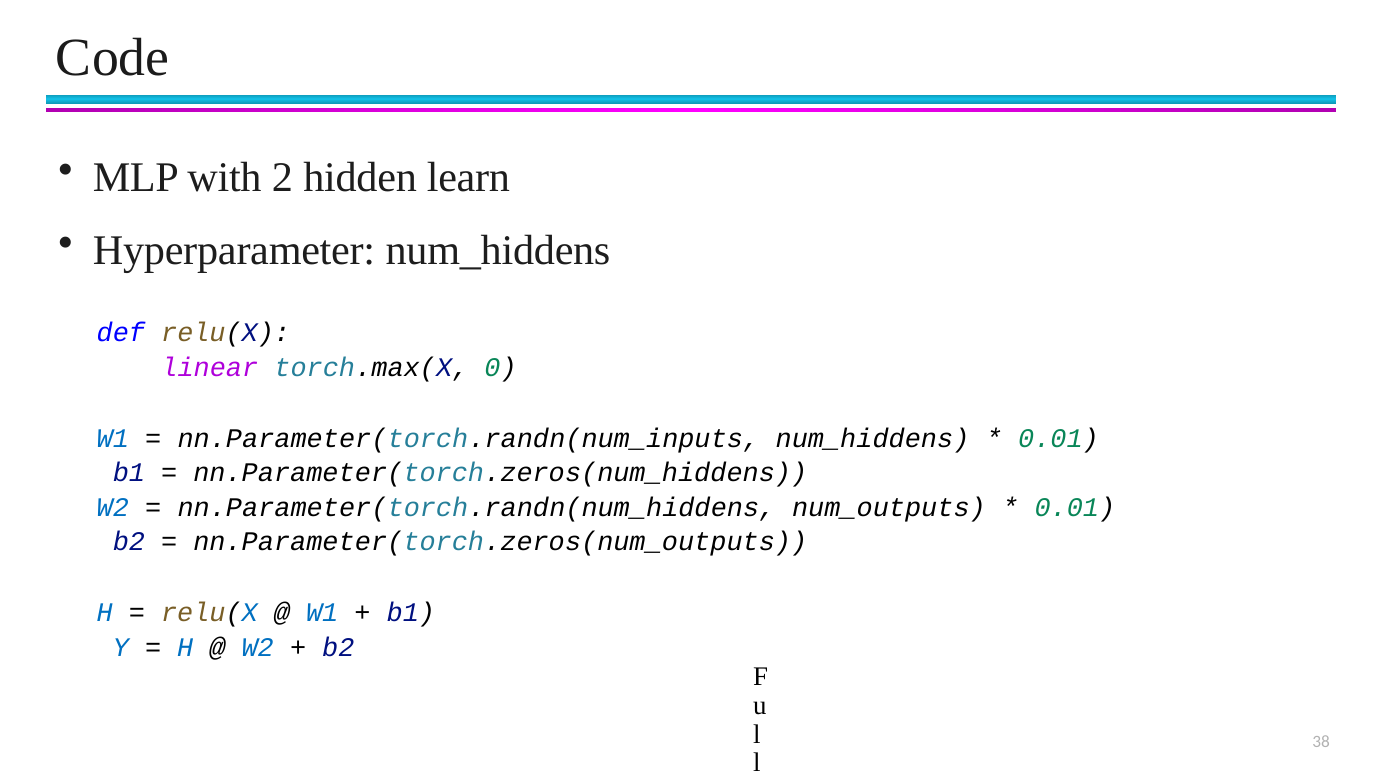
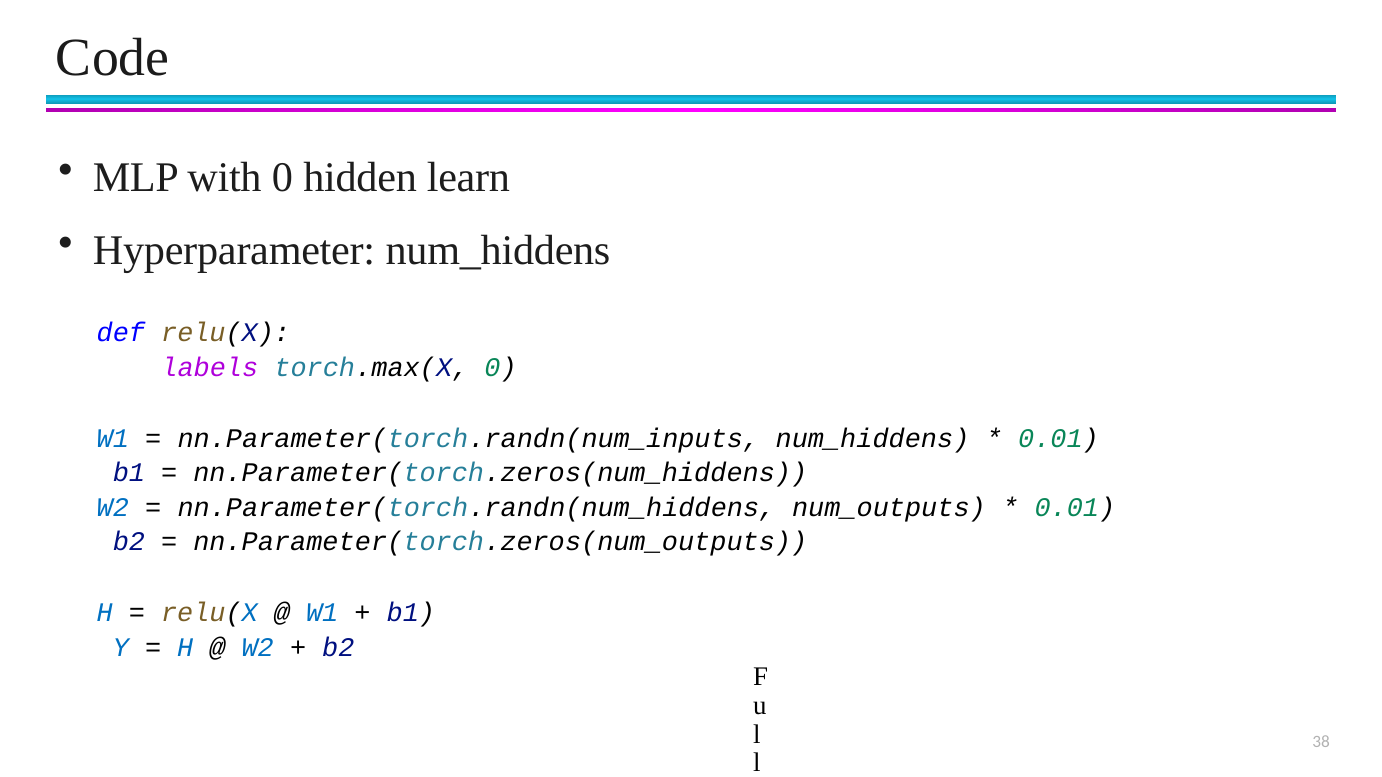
with 2: 2 -> 0
linear: linear -> labels
